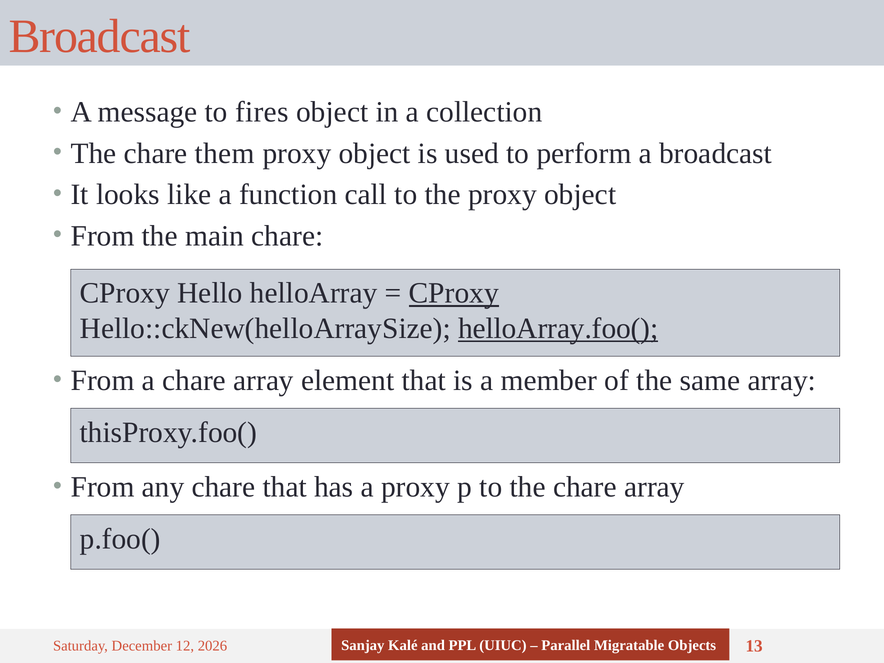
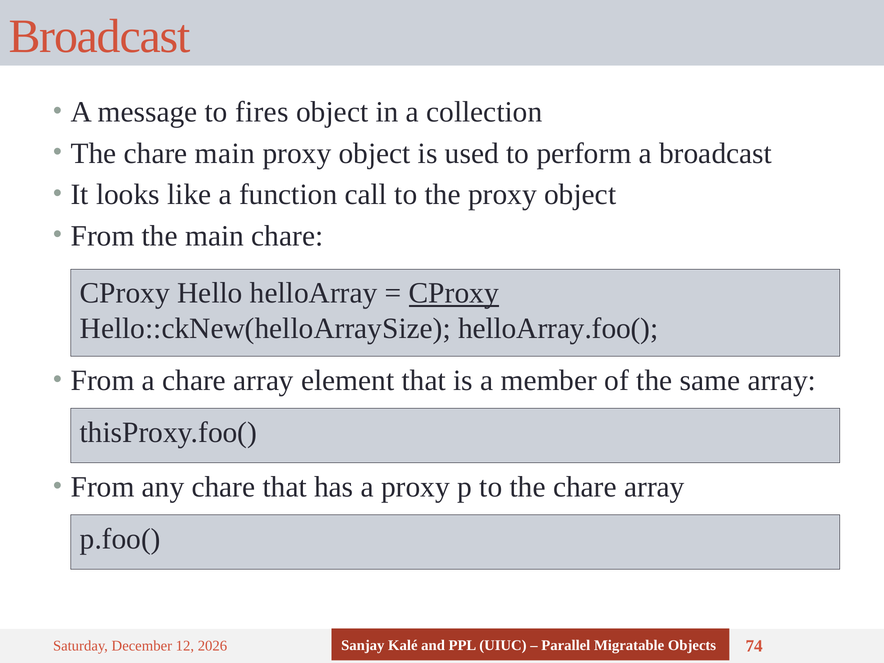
chare them: them -> main
helloArray.foo( underline: present -> none
13: 13 -> 74
